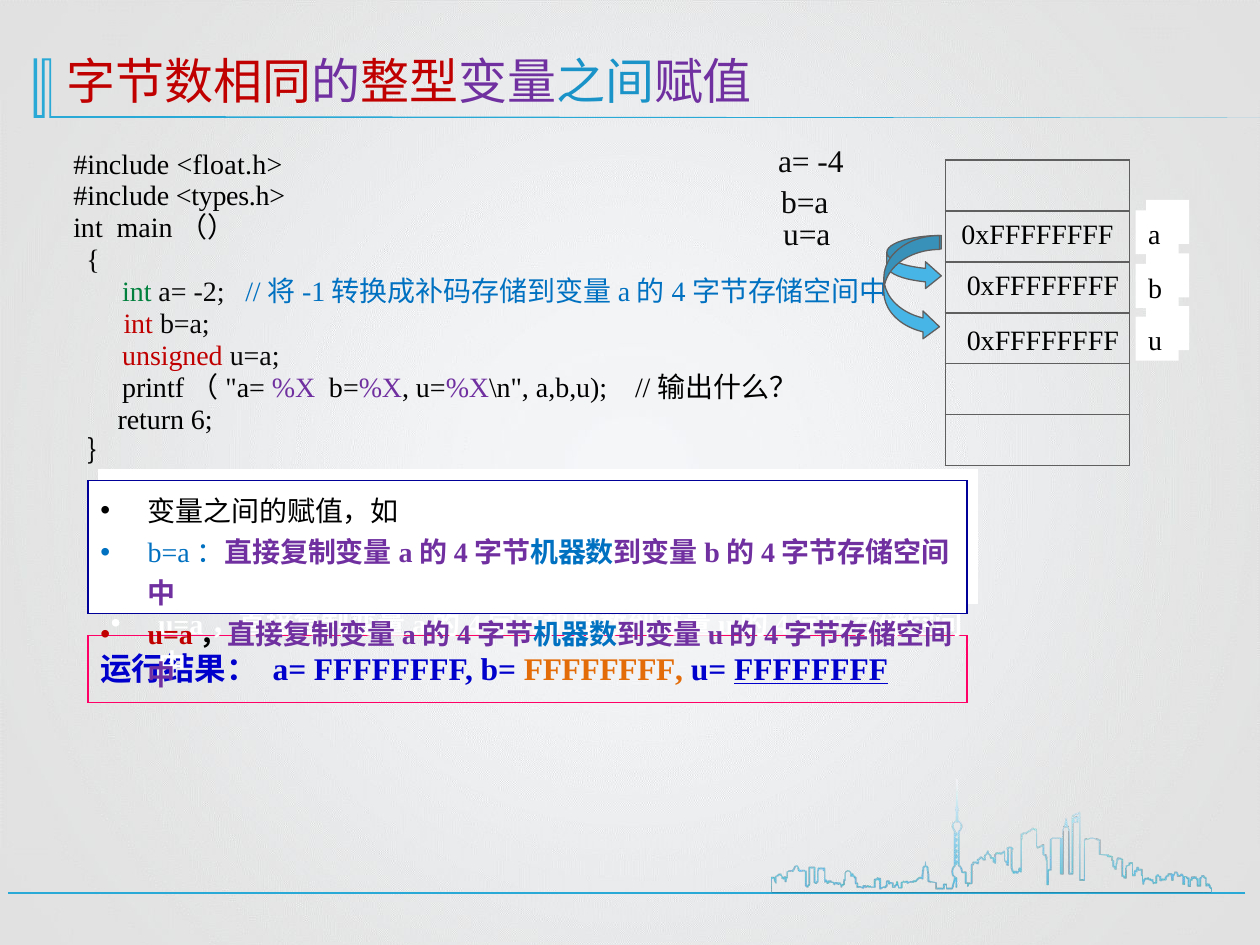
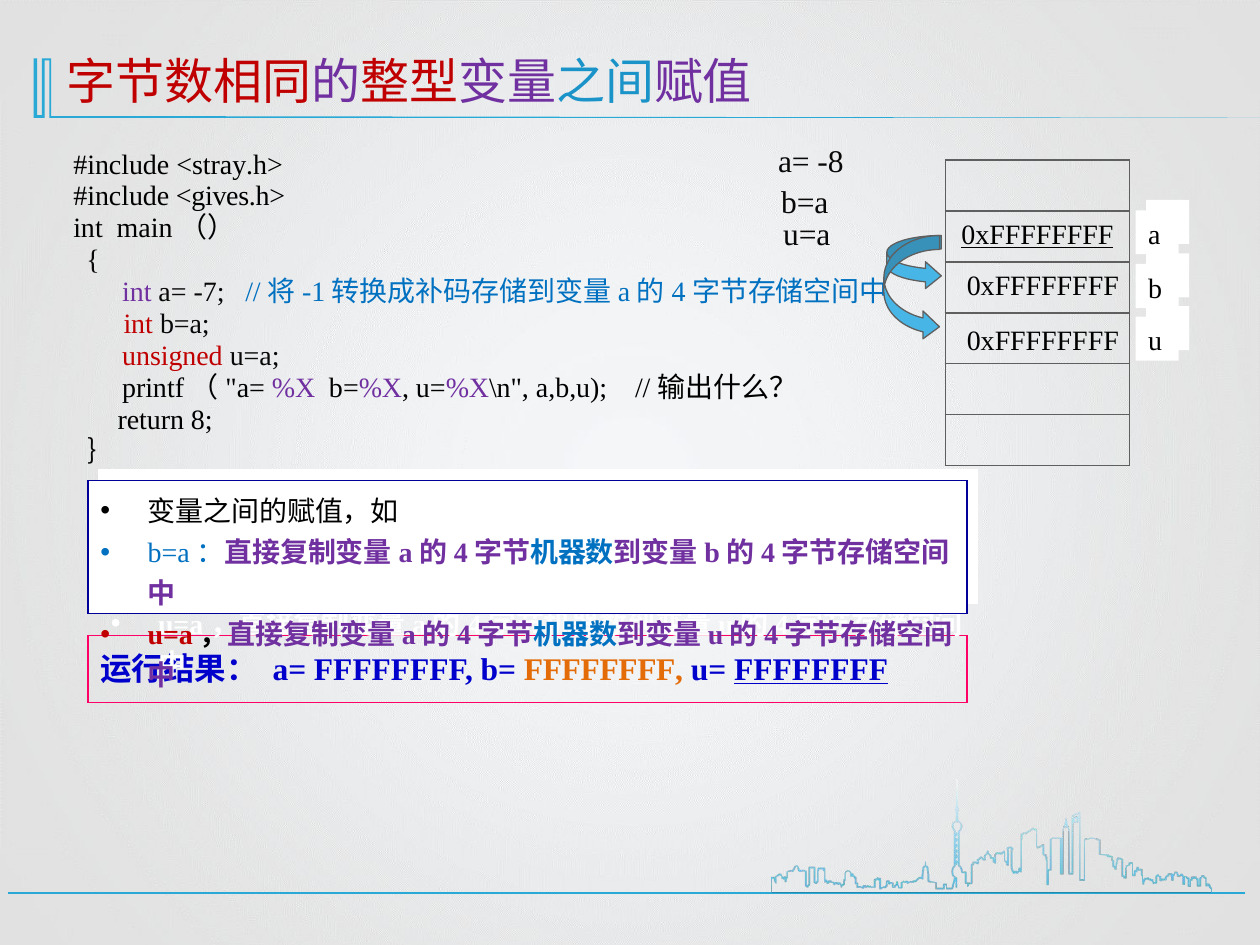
-4: -4 -> -8
<float.h>: <float.h> -> <stray.h>
<types.h>: <types.h> -> <gives.h>
0xFFFFFFFF at (1037, 235) underline: none -> present
int at (137, 292) colour: green -> purple
-2: -2 -> -7
6: 6 -> 8
